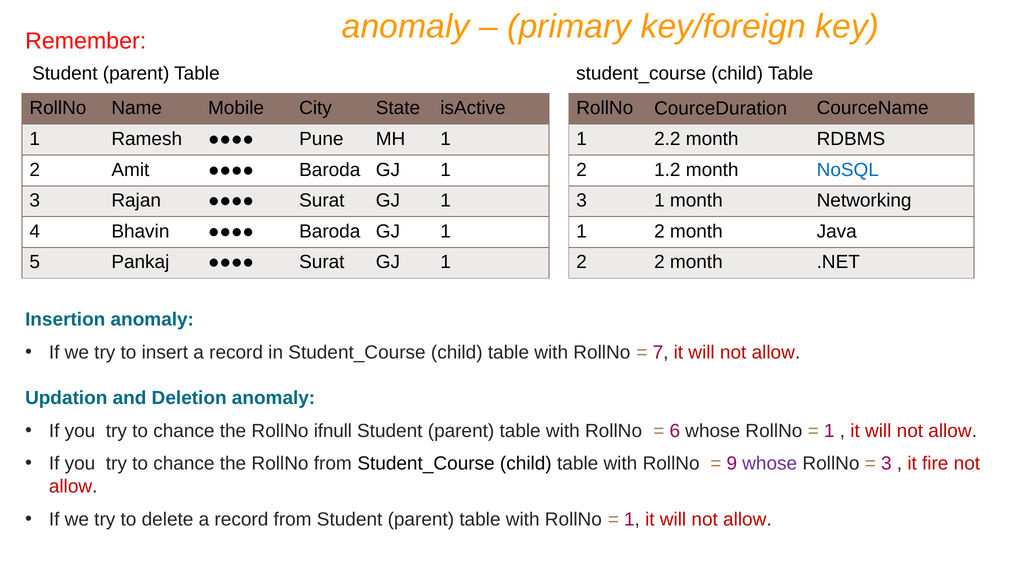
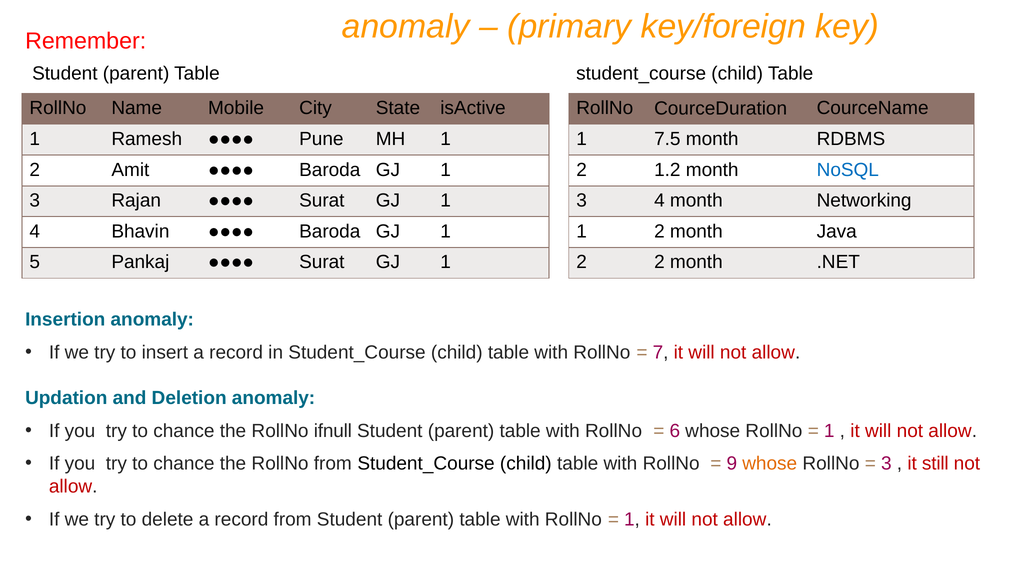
2.2: 2.2 -> 7.5
3 1: 1 -> 4
whose at (770, 464) colour: purple -> orange
fire: fire -> still
